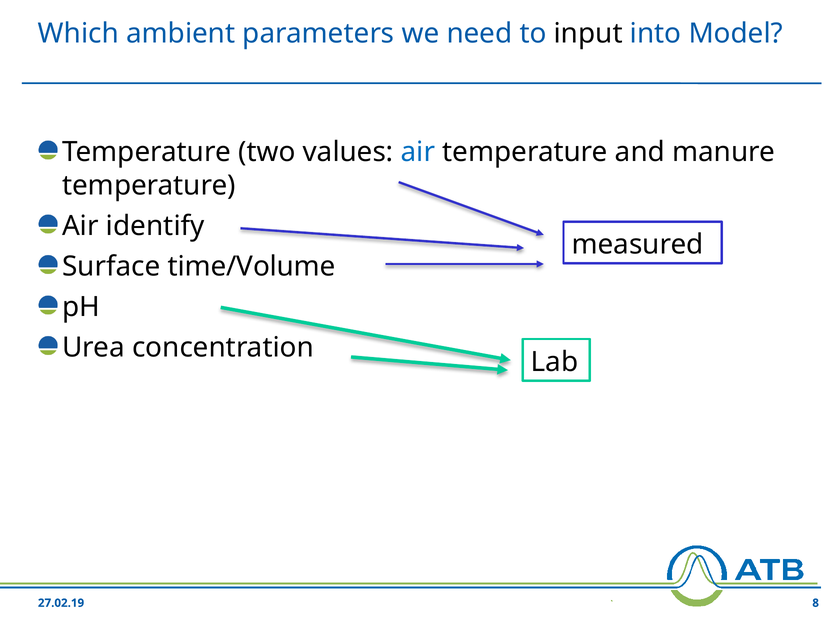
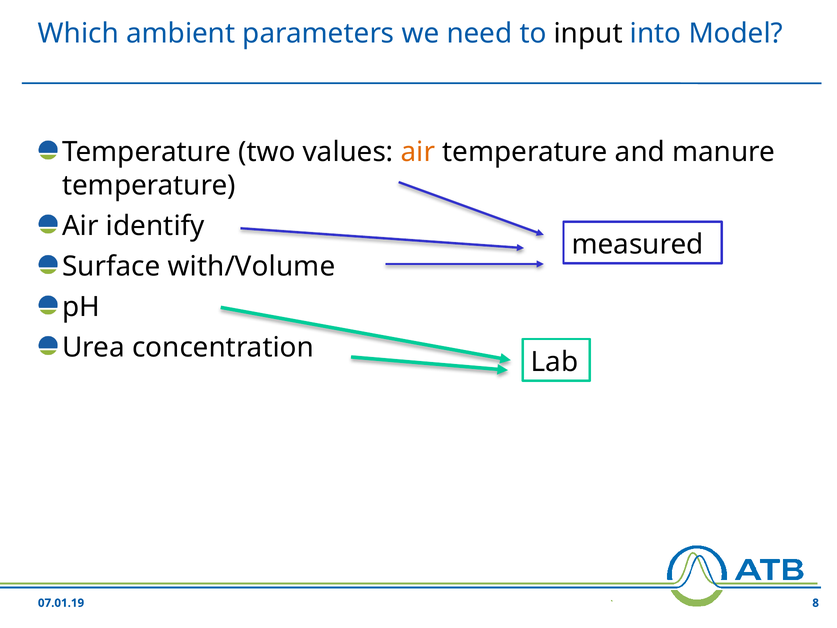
air at (418, 152) colour: blue -> orange
time/Volume: time/Volume -> with/Volume
27.02.19: 27.02.19 -> 07.01.19
